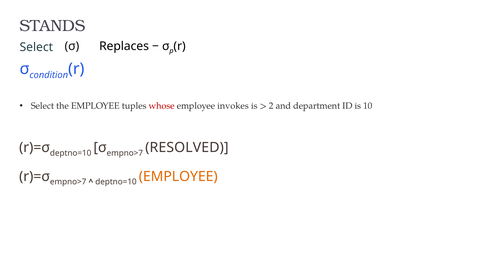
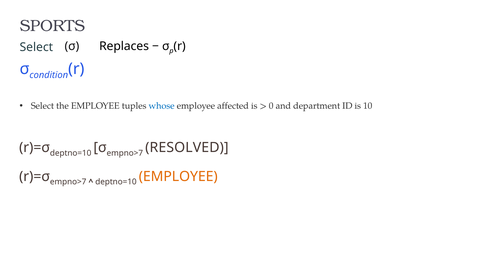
STANDS: STANDS -> SPORTS
whose colour: red -> blue
invokes: invokes -> affected
2: 2 -> 0
